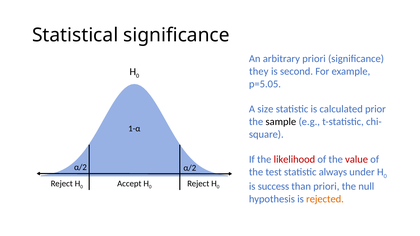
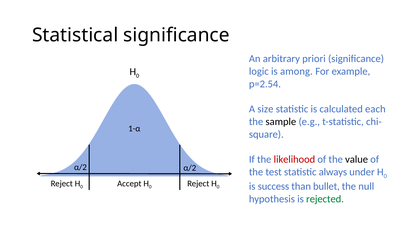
they: they -> logic
second: second -> among
p=5.05: p=5.05 -> p=2.54
prior: prior -> each
value colour: red -> black
than priori: priori -> bullet
rejected colour: orange -> green
